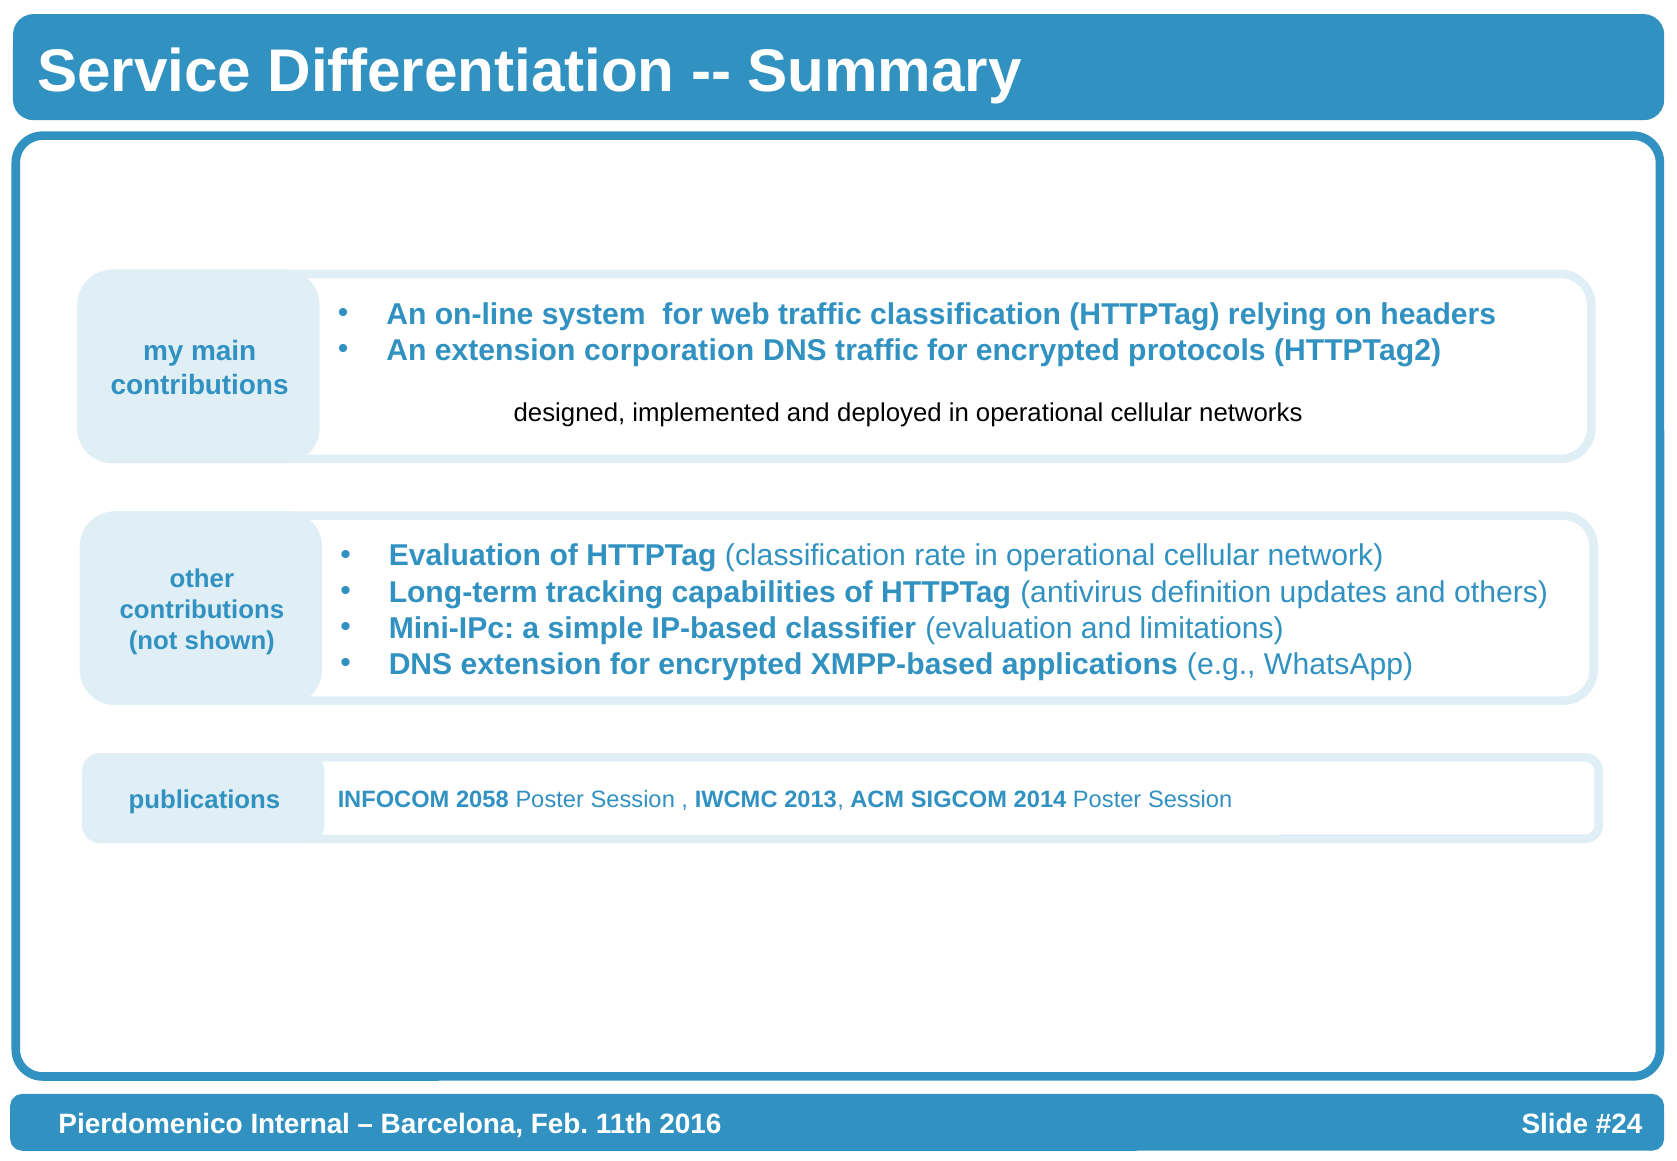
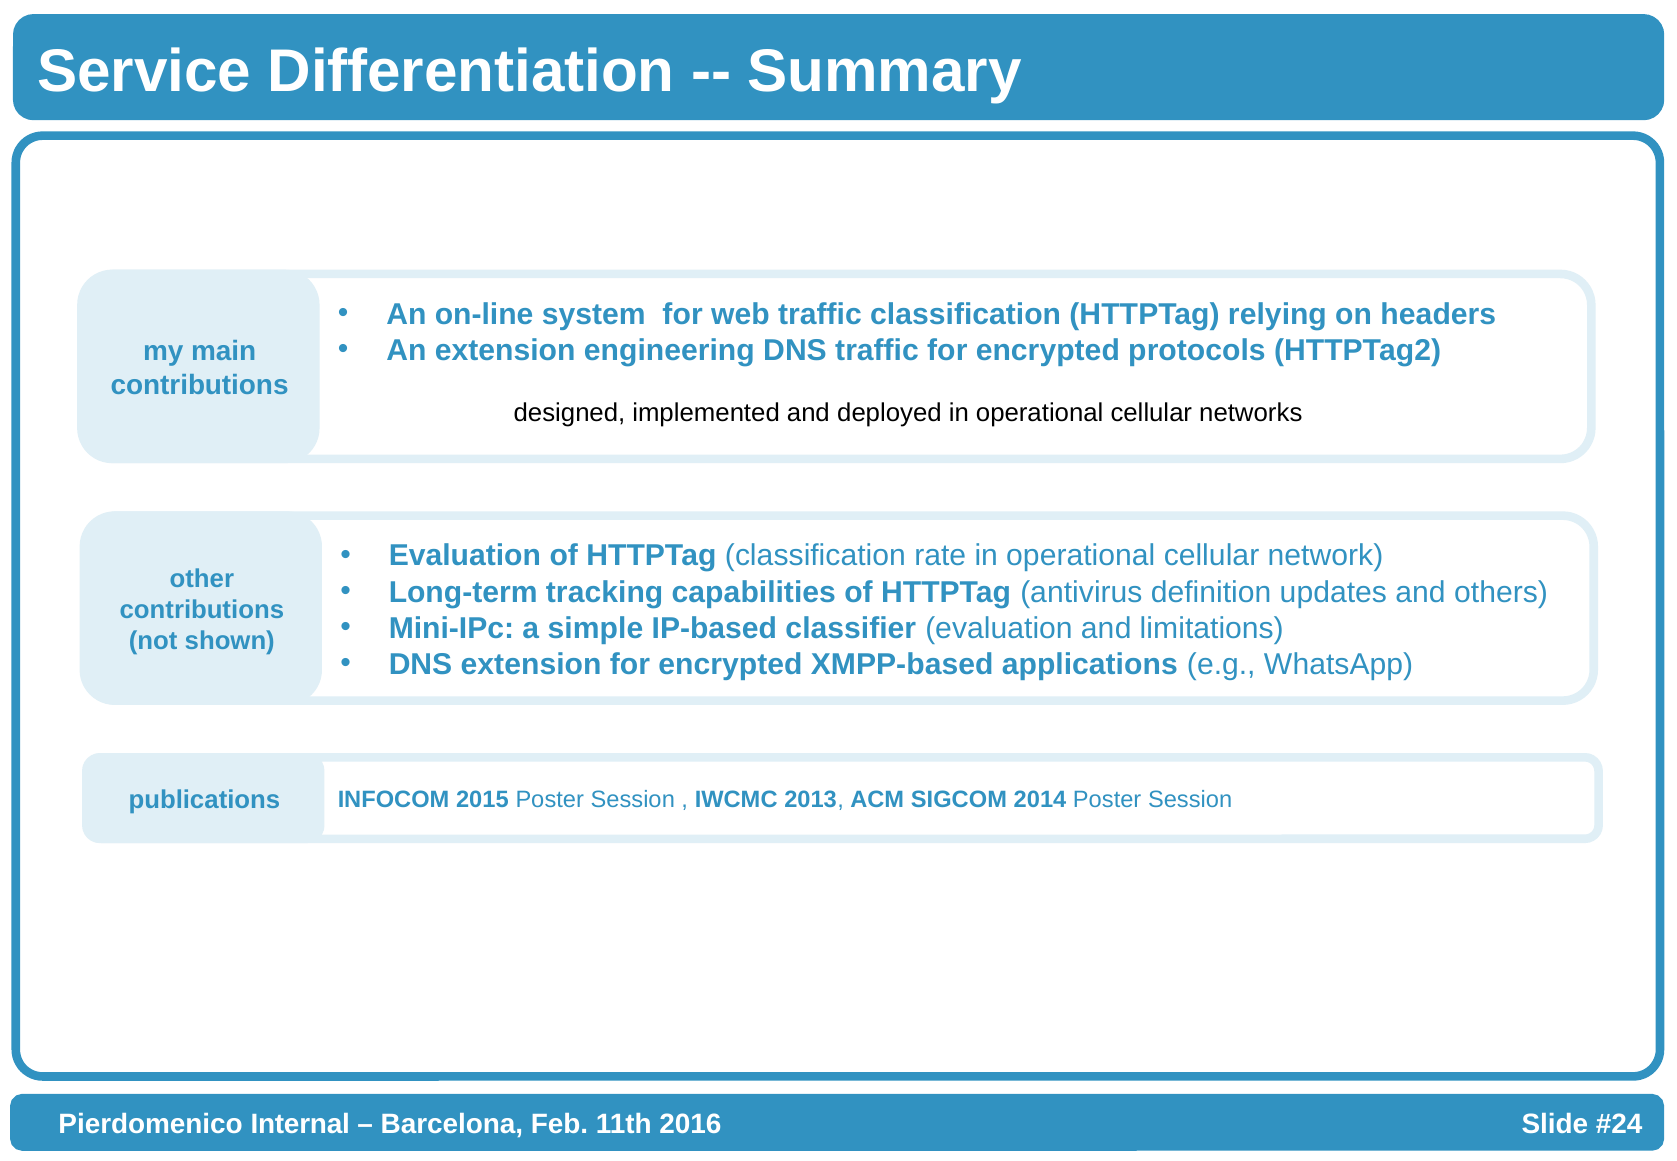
corporation: corporation -> engineering
2058: 2058 -> 2015
